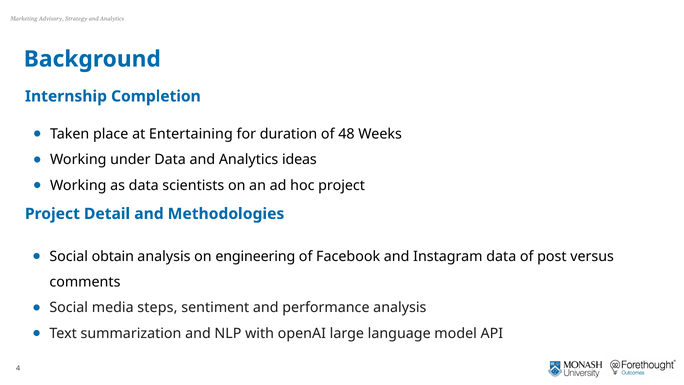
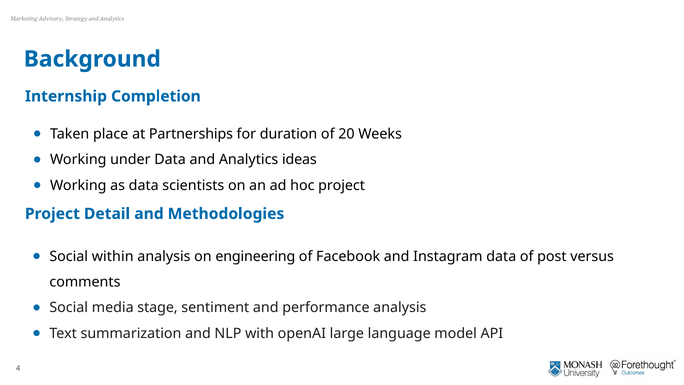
Entertaining: Entertaining -> Partnerships
48: 48 -> 20
obtain: obtain -> within
steps: steps -> stage
